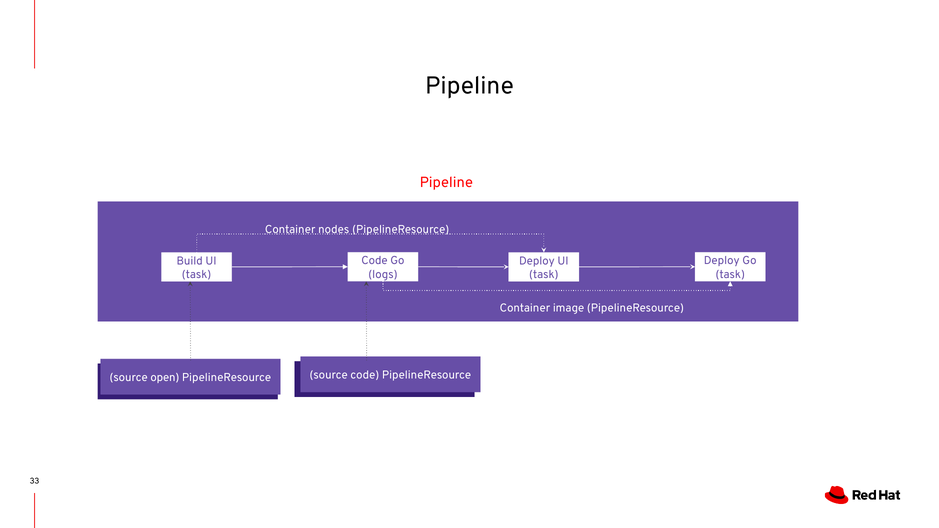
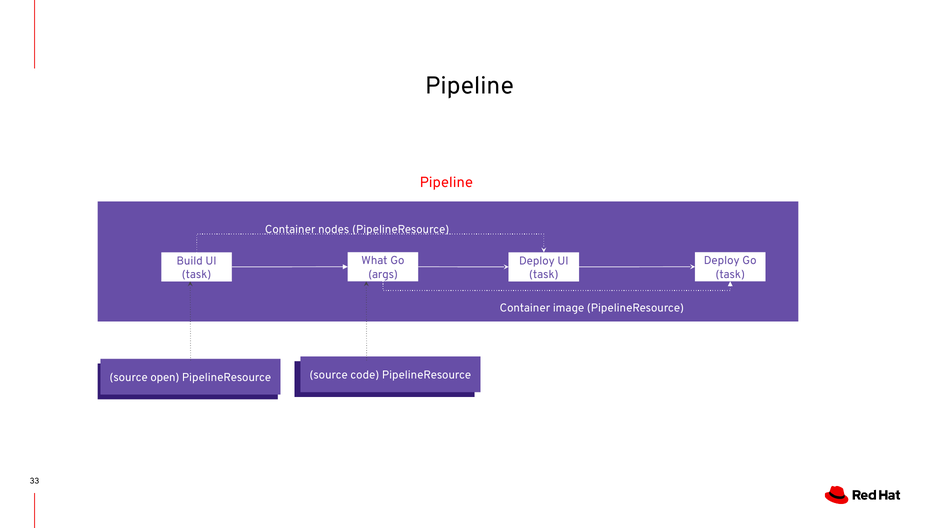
Code at (374, 261): Code -> What
logs: logs -> args
